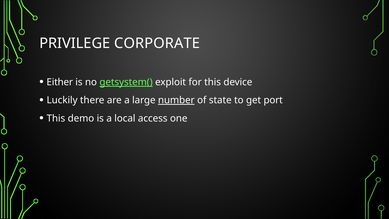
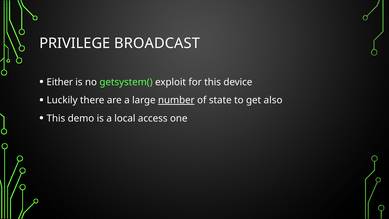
CORPORATE: CORPORATE -> BROADCAST
getsystem( underline: present -> none
port: port -> also
